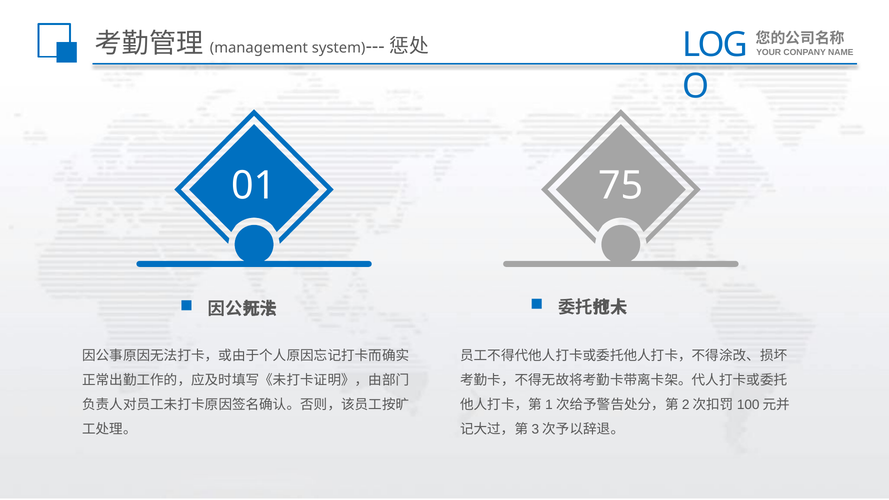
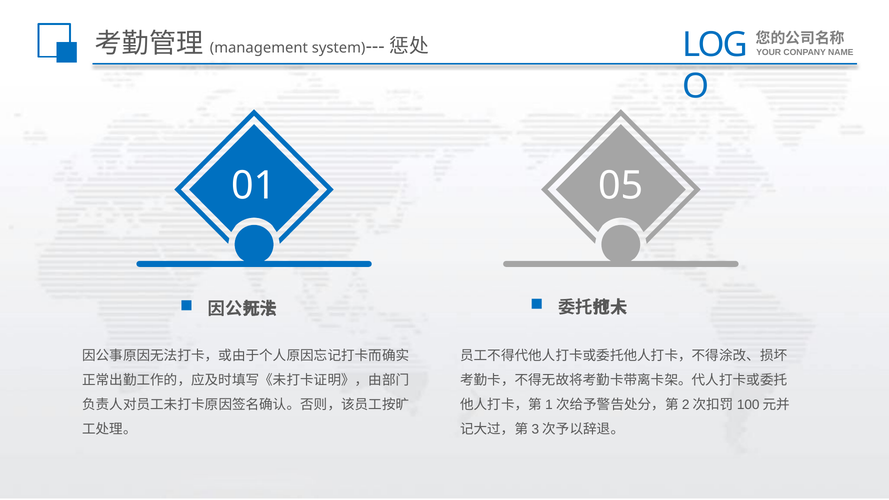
75: 75 -> 05
